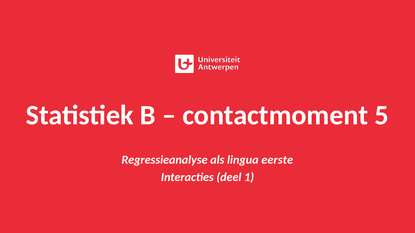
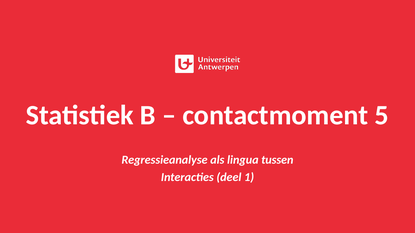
eerste: eerste -> tussen
